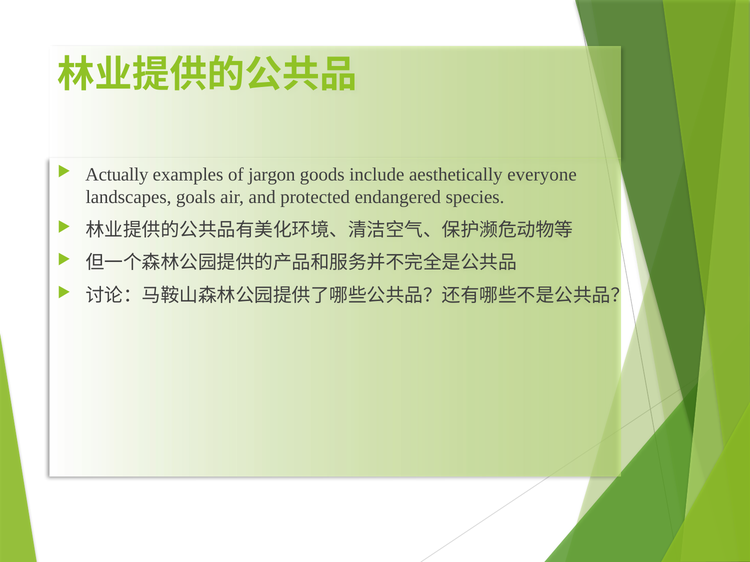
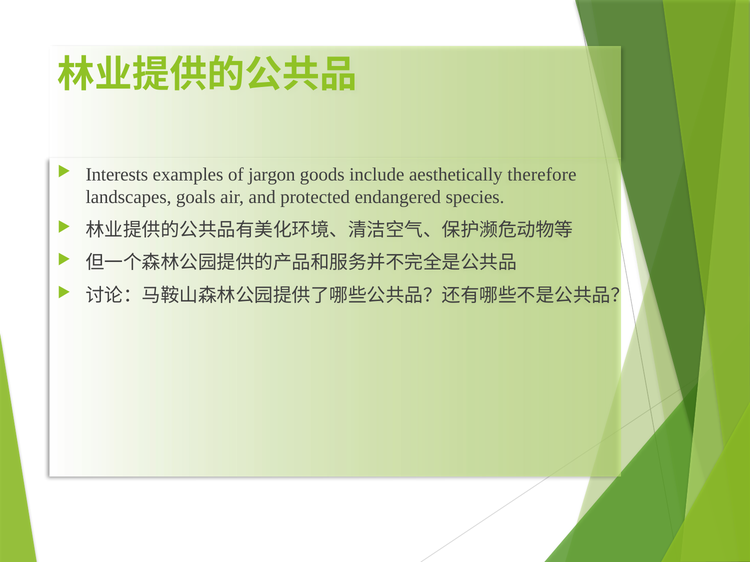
Actually: Actually -> Interests
everyone: everyone -> therefore
